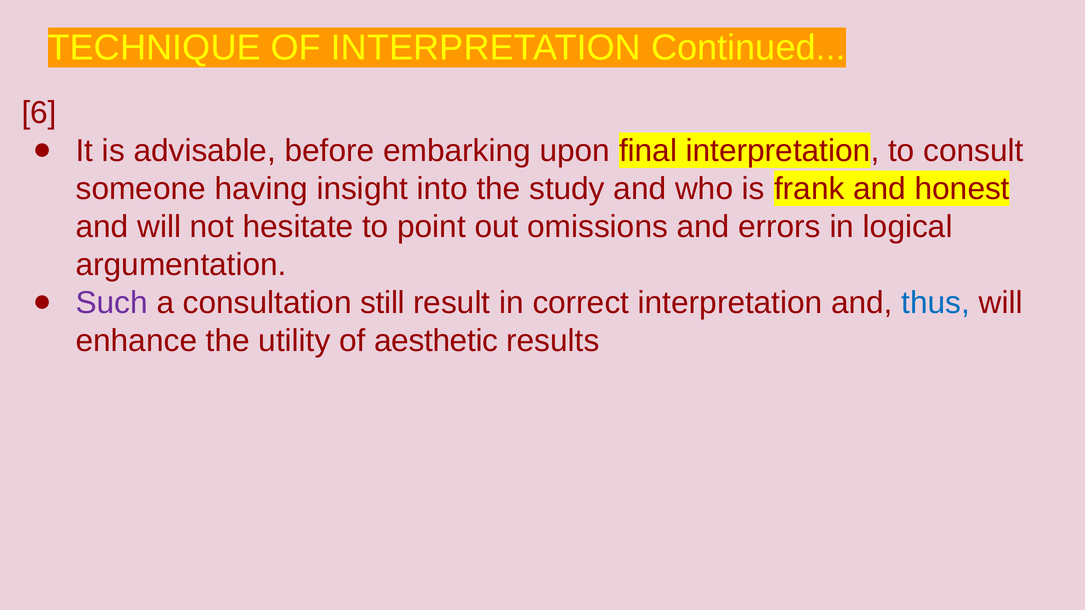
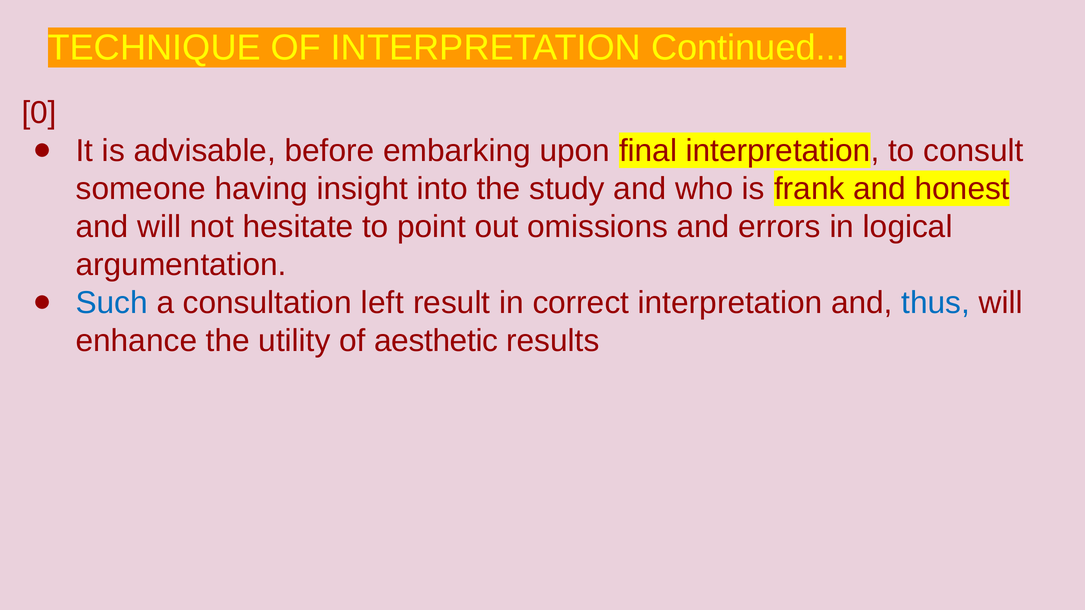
6: 6 -> 0
Such colour: purple -> blue
still: still -> left
